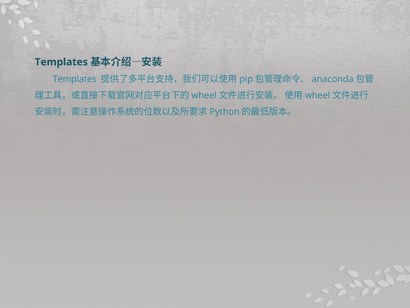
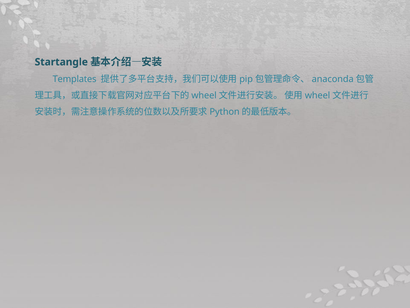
Templates at (61, 62): Templates -> Startangle
